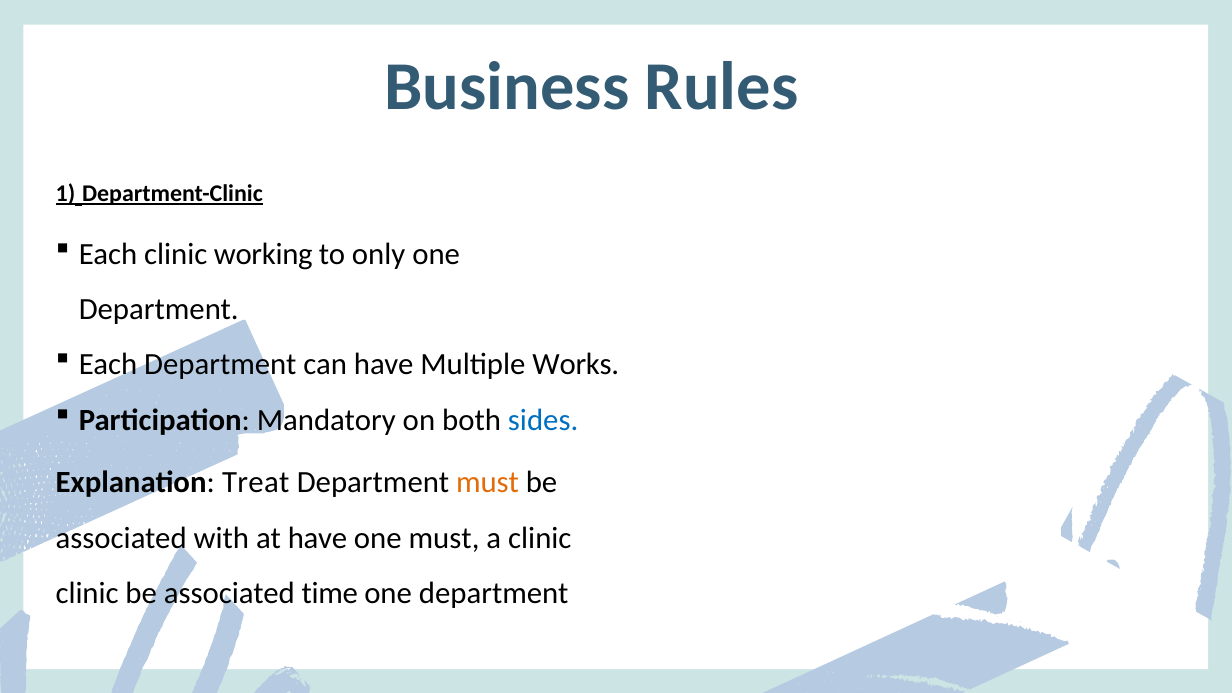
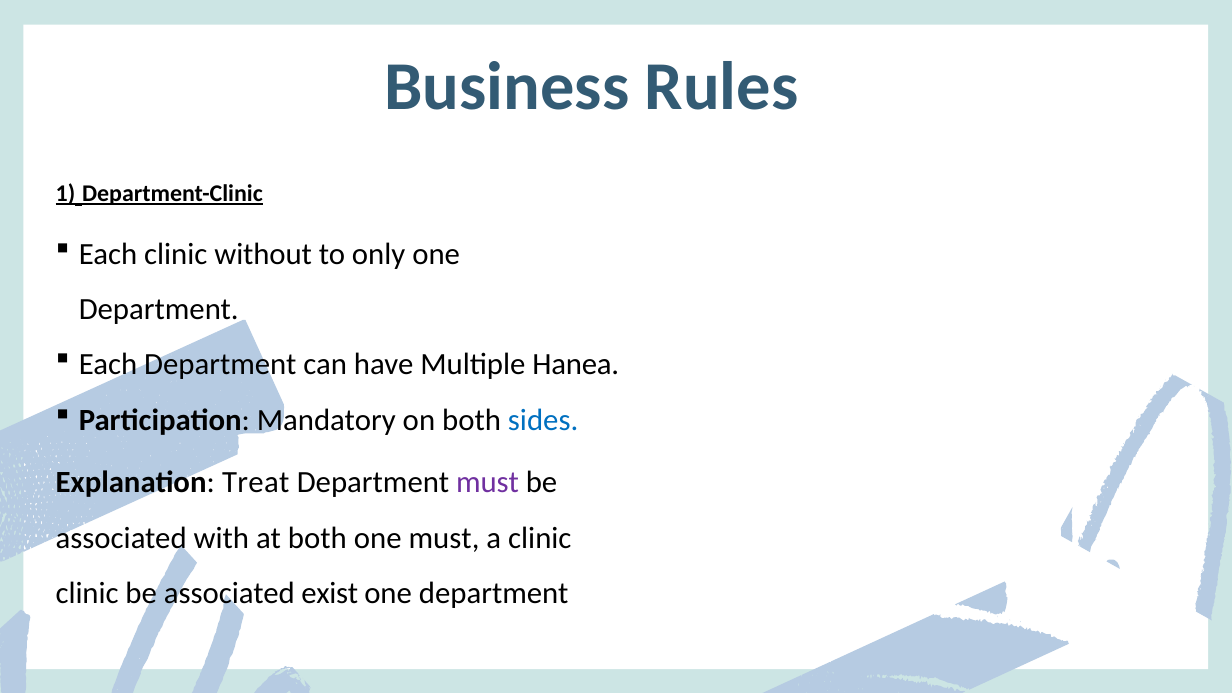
working: working -> without
Works: Works -> Hanea
must at (487, 482) colour: orange -> purple
at have: have -> both
time: time -> exist
